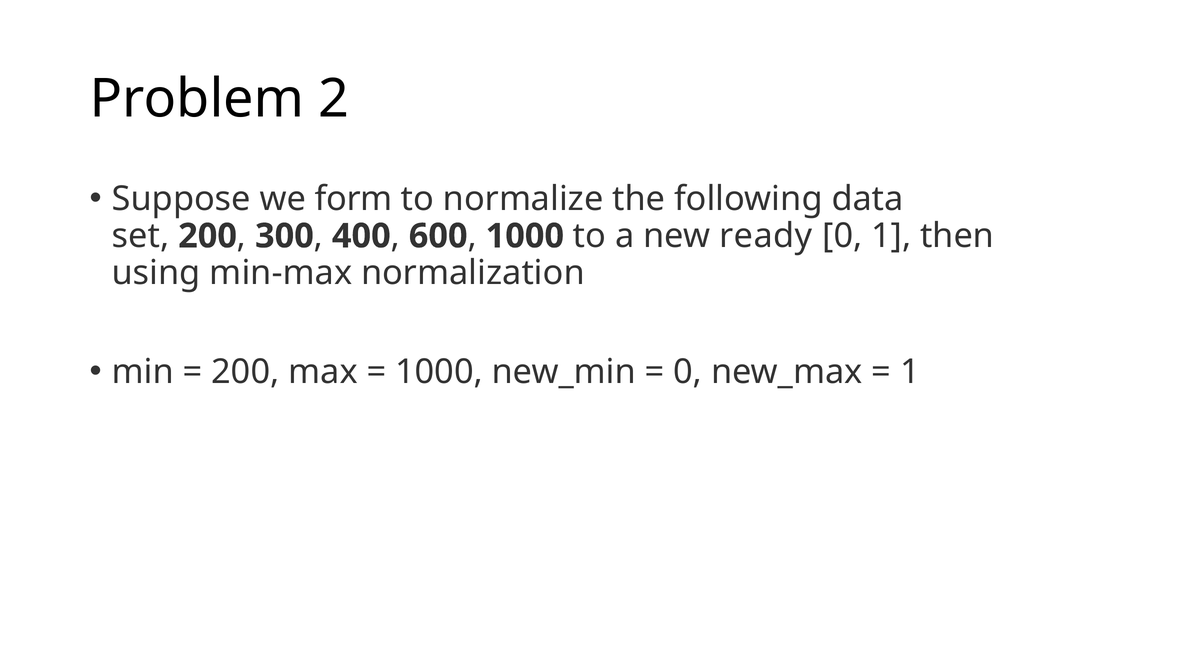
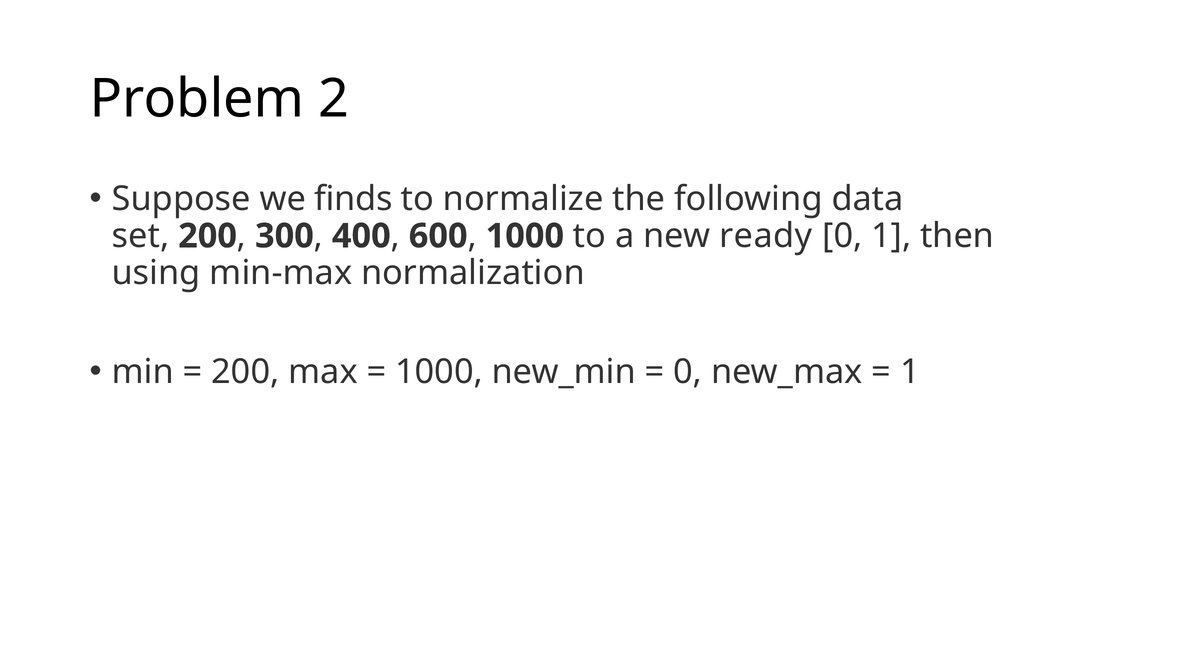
form: form -> finds
